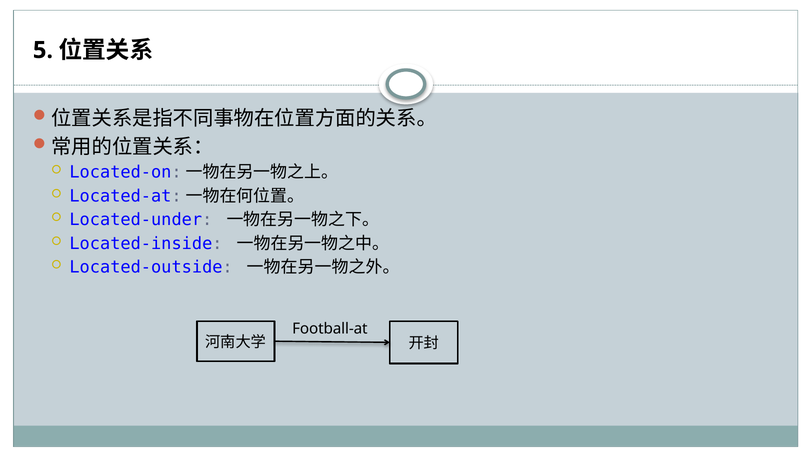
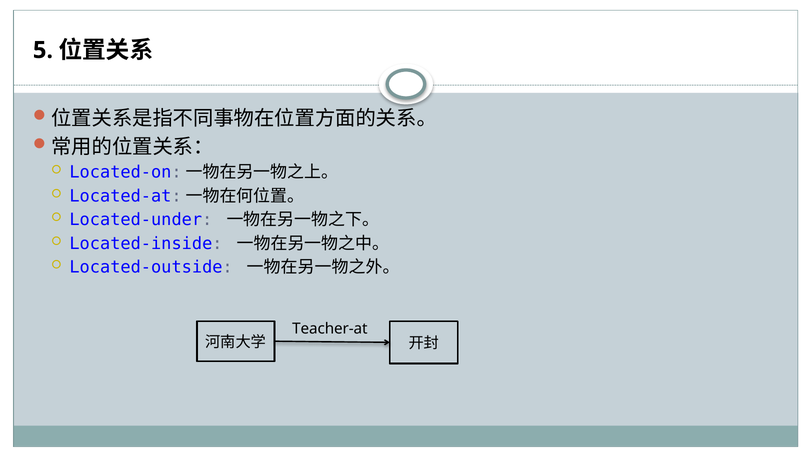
Football-at: Football-at -> Teacher-at
